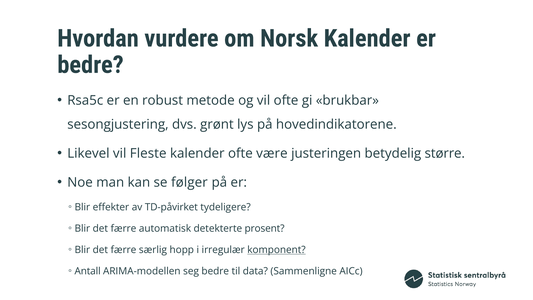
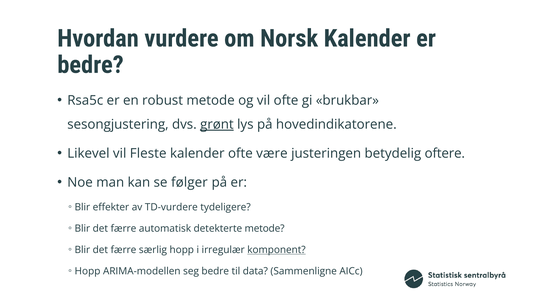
grønt underline: none -> present
større: større -> oftere
TD-påvirket: TD-påvirket -> TD-vurdere
detekterte prosent: prosent -> metode
Antall at (88, 271): Antall -> Hopp
